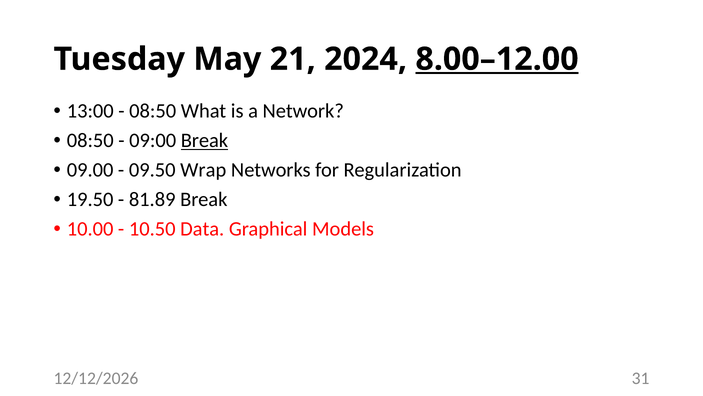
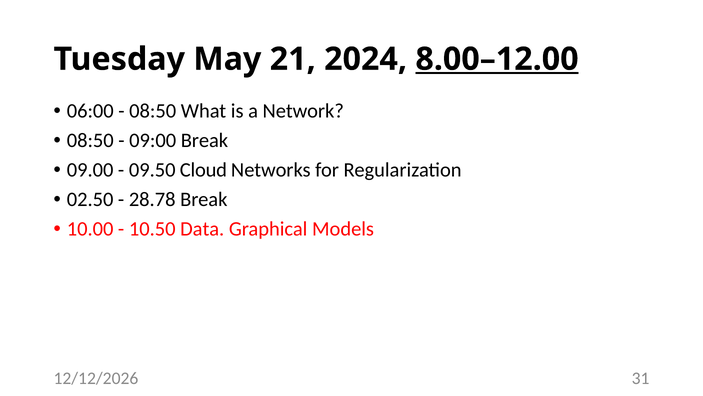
13:00: 13:00 -> 06:00
Break at (204, 140) underline: present -> none
Wrap: Wrap -> Cloud
19.50: 19.50 -> 02.50
81.89: 81.89 -> 28.78
